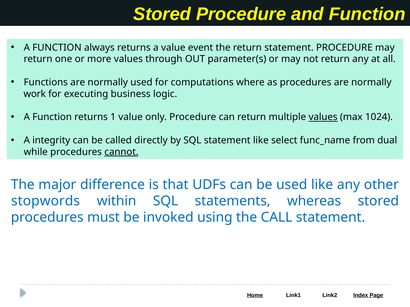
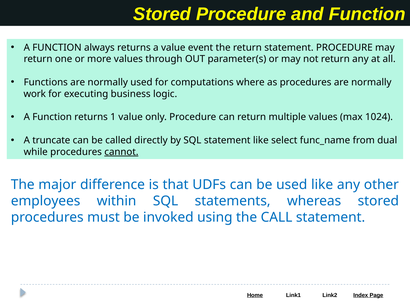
values at (323, 117) underline: present -> none
integrity: integrity -> truncate
stopwords: stopwords -> employees
